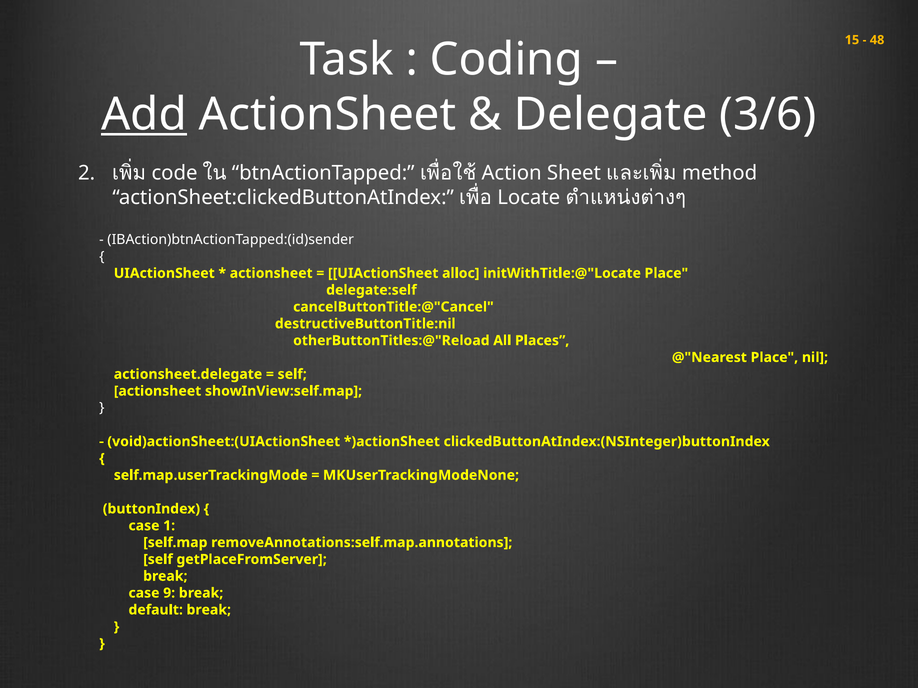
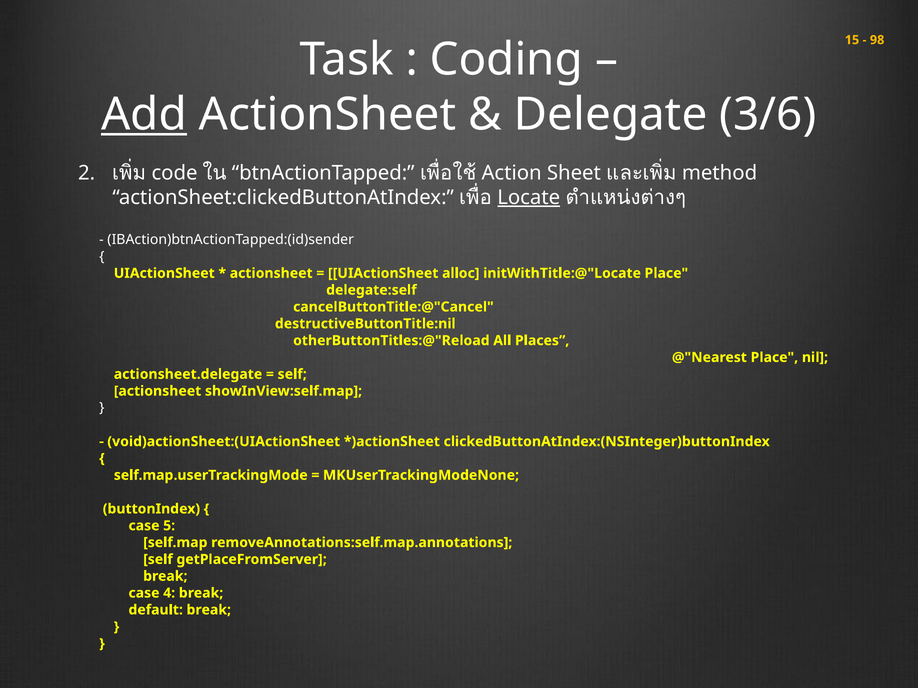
48: 48 -> 98
Locate underline: none -> present
1: 1 -> 5
9: 9 -> 4
